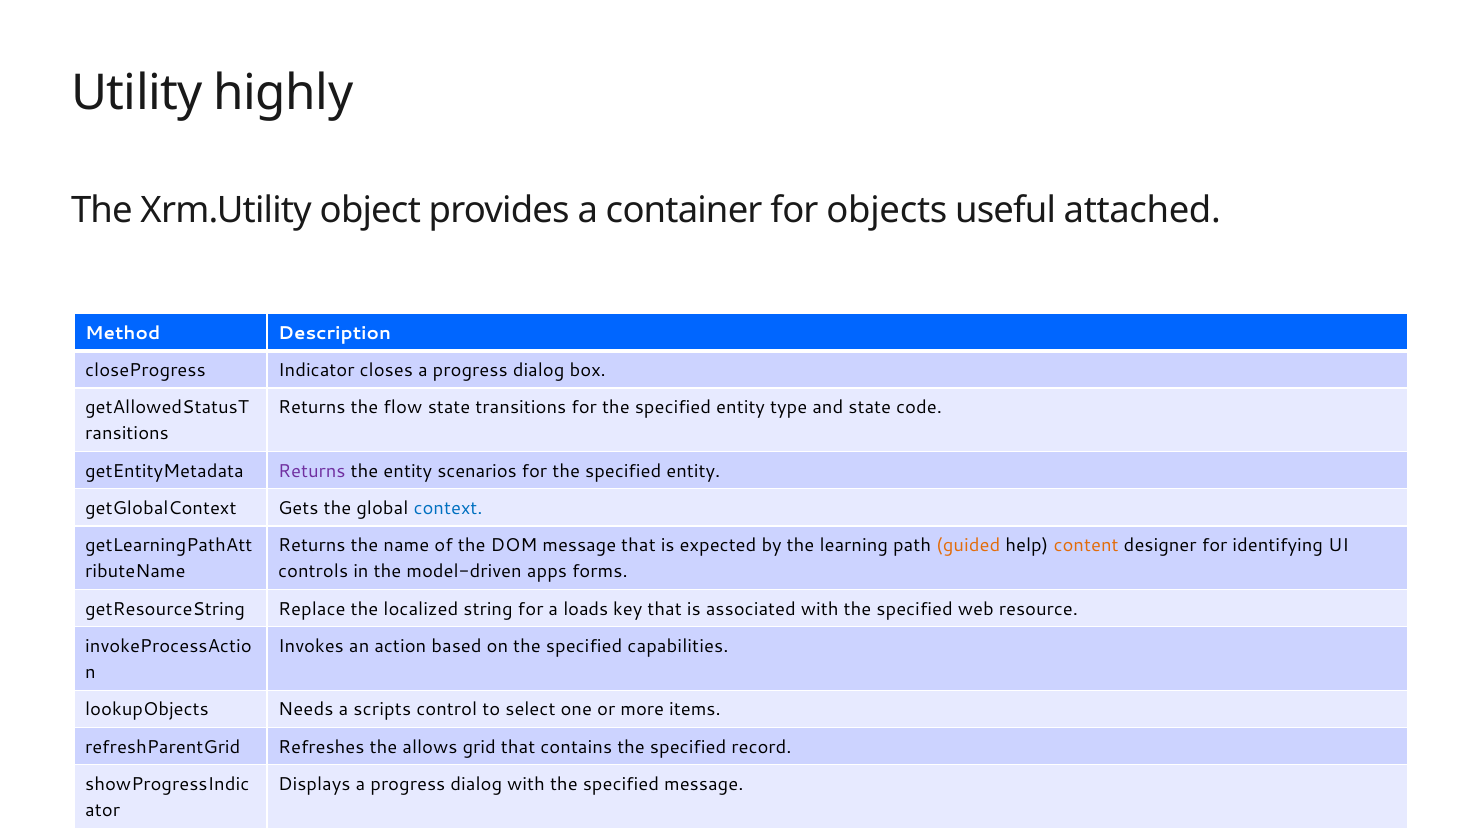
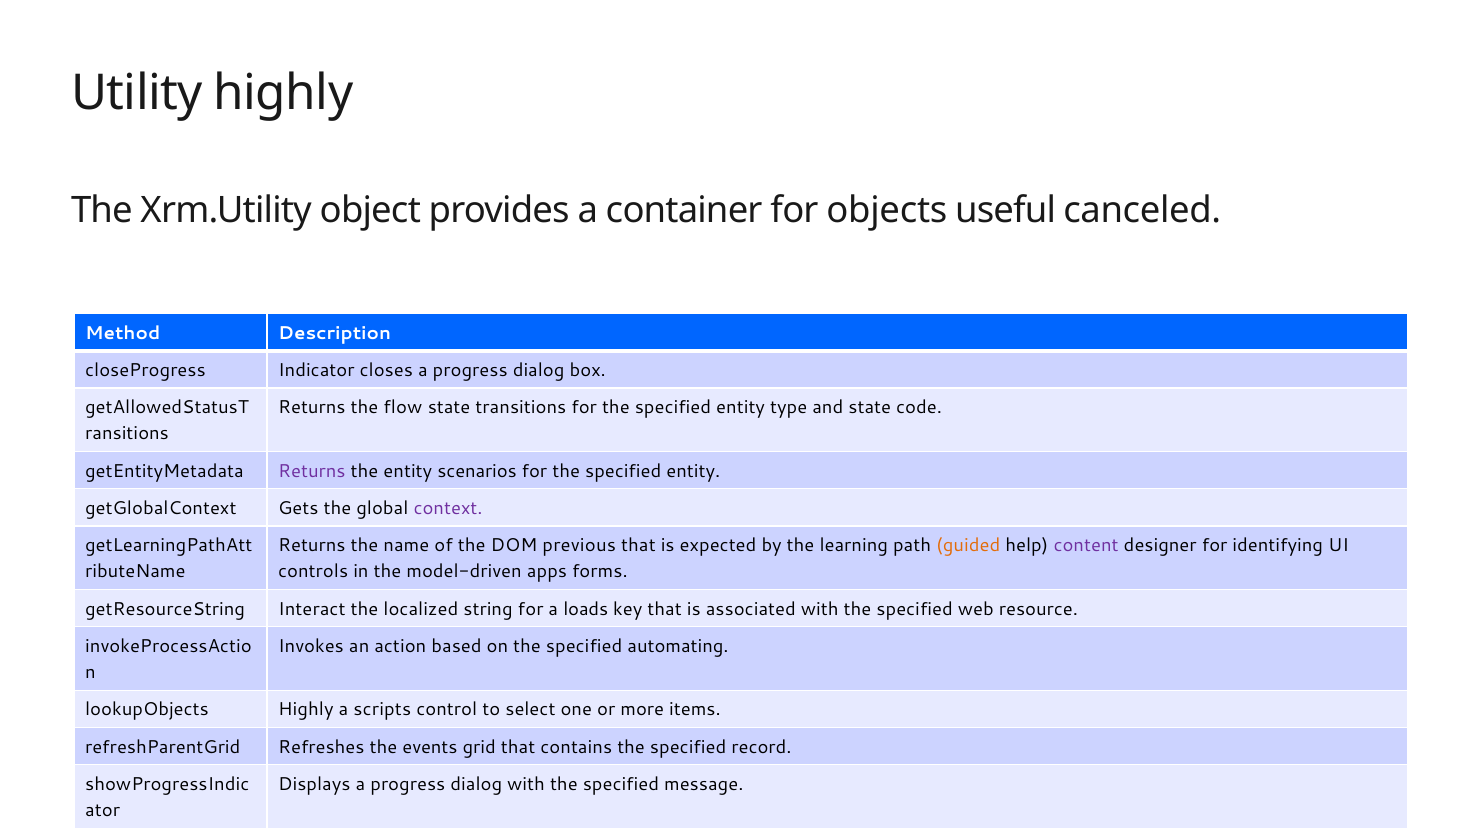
attached: attached -> canceled
context colour: blue -> purple
DOM message: message -> previous
content colour: orange -> purple
Replace: Replace -> Interact
capabilities: capabilities -> automating
lookupObjects Needs: Needs -> Highly
allows: allows -> events
